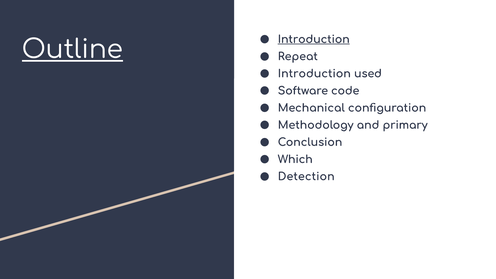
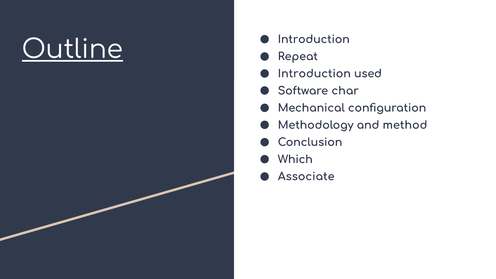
Introduction at (314, 39) underline: present -> none
code: code -> char
primary: primary -> method
Detection: Detection -> Associate
